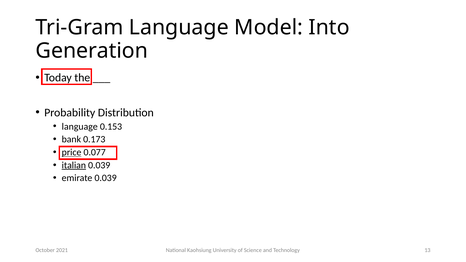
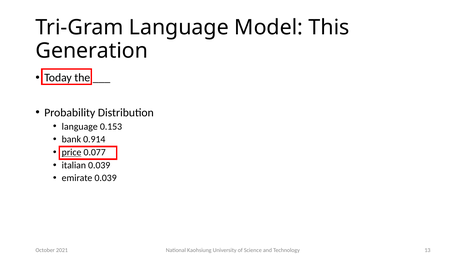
Into: Into -> This
0.173: 0.173 -> 0.914
italian underline: present -> none
